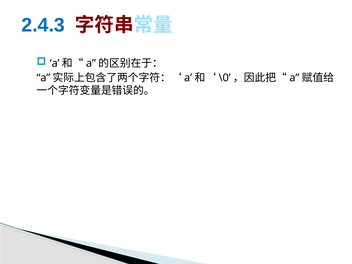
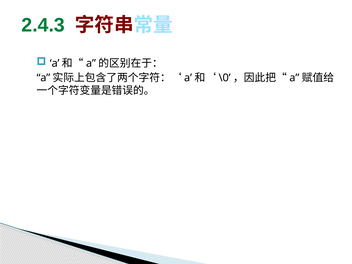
2.4.3 colour: blue -> green
